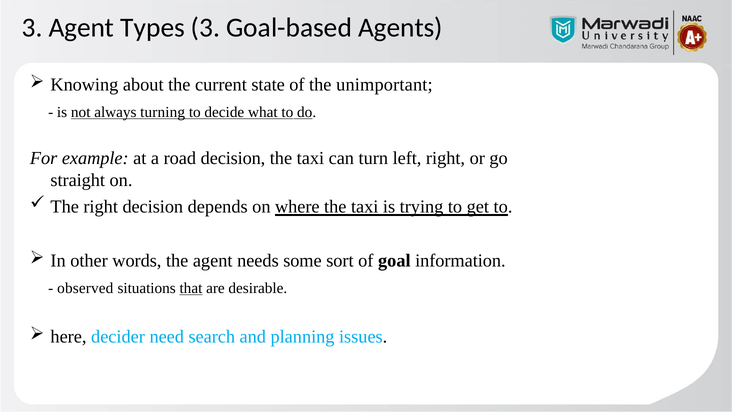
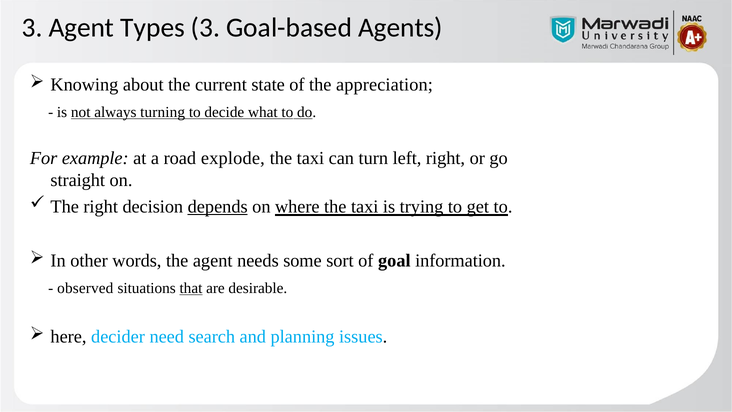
unimportant: unimportant -> appreciation
road decision: decision -> explode
depends underline: none -> present
